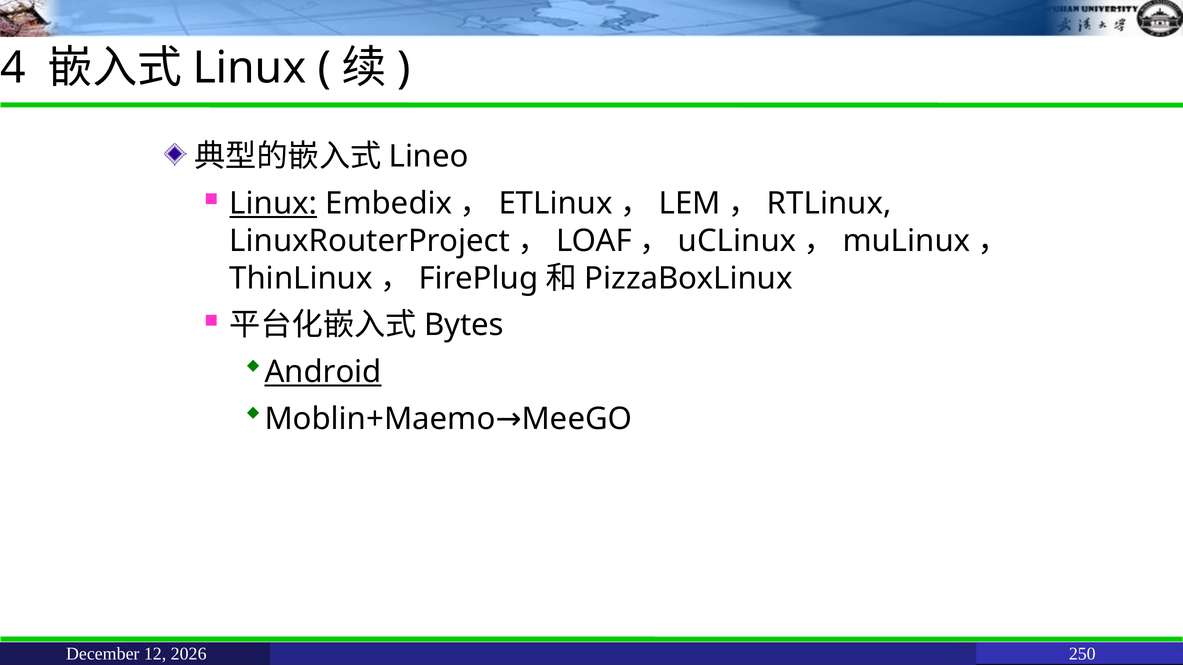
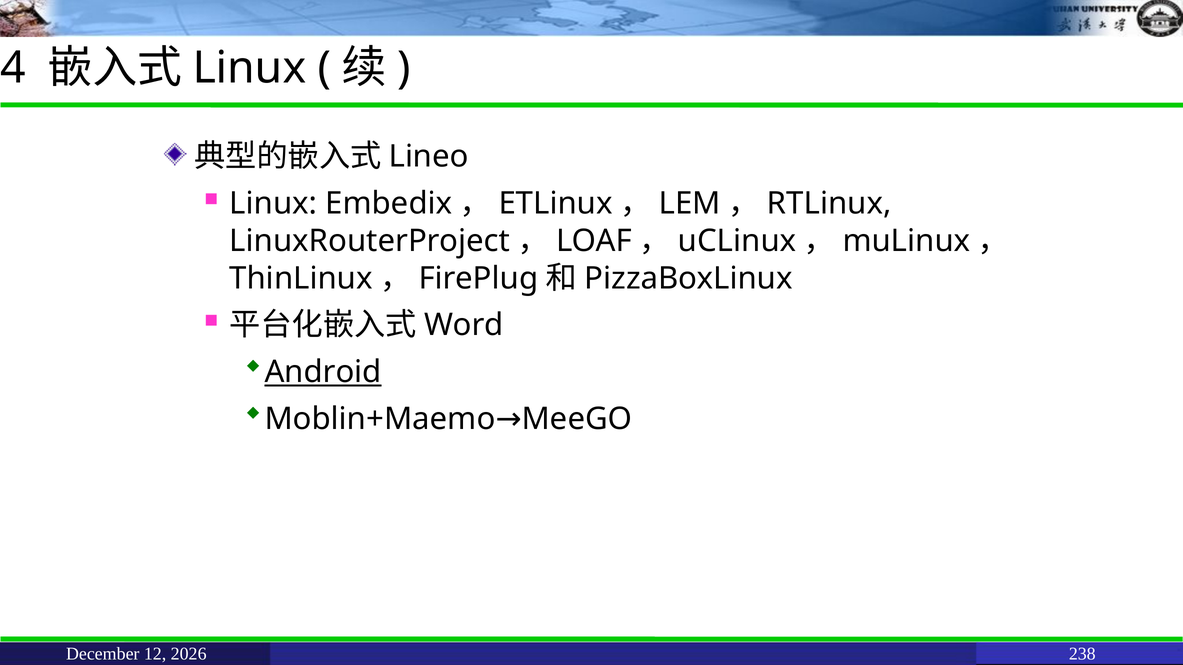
Linux at (273, 204) underline: present -> none
Bytes: Bytes -> Word
250: 250 -> 238
